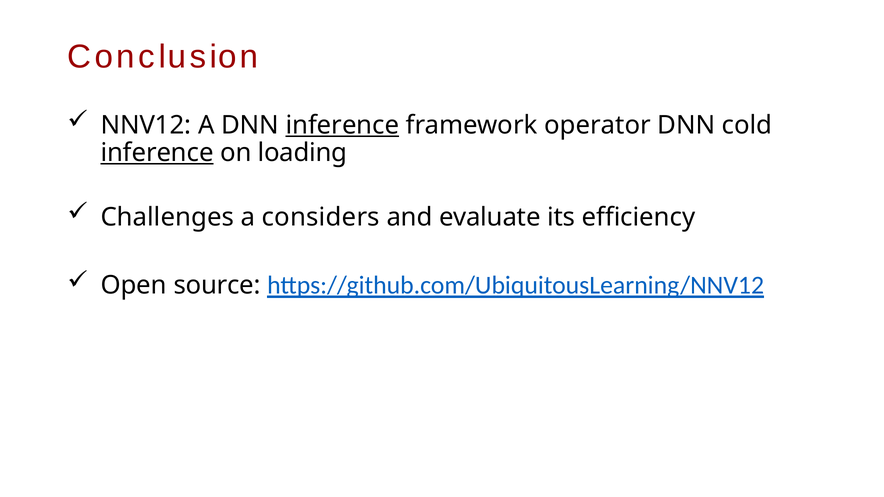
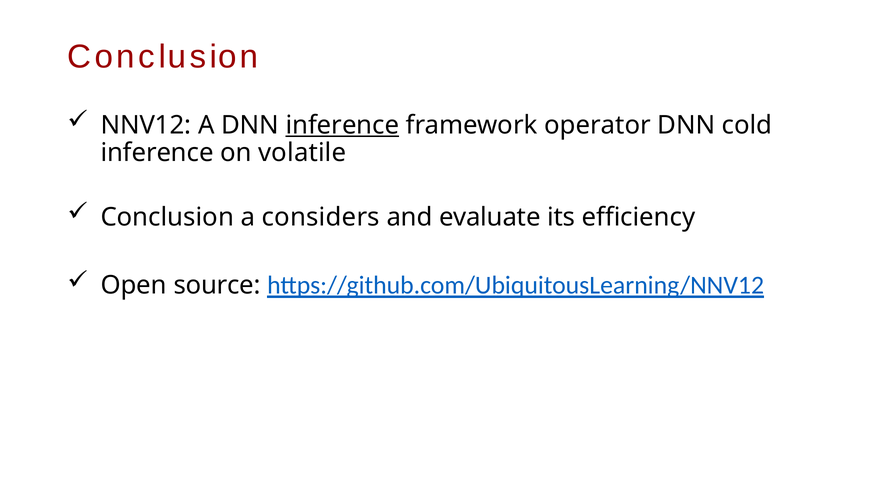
inference at (157, 153) underline: present -> none
loading: loading -> volatile
Challenges at (167, 217): Challenges -> Conclusion
